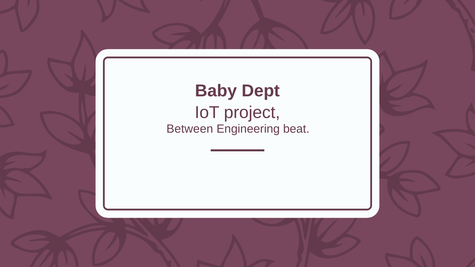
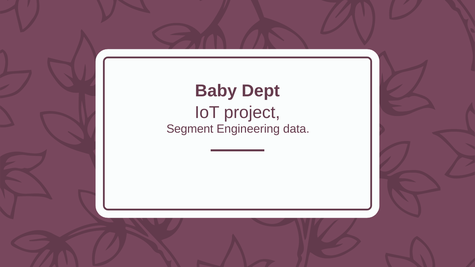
Between: Between -> Segment
beat: beat -> data
